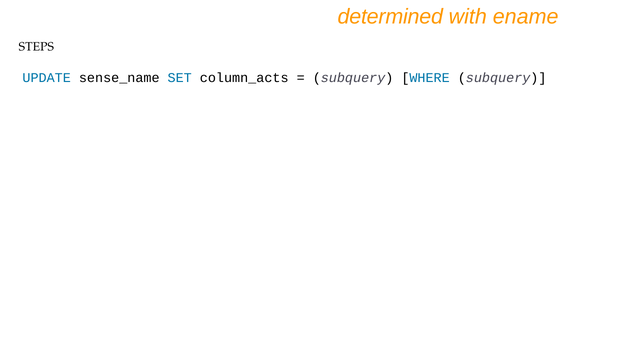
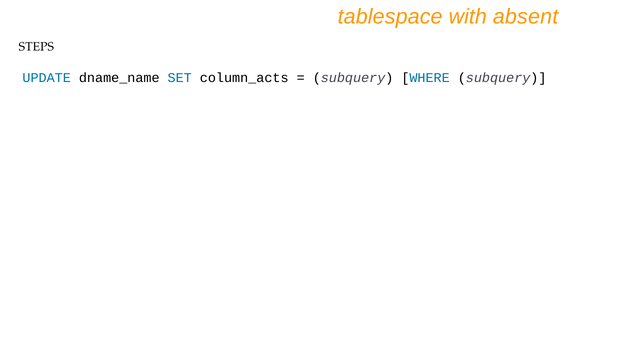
determined: determined -> tablespace
ename: ename -> absent
sense_name: sense_name -> dname_name
